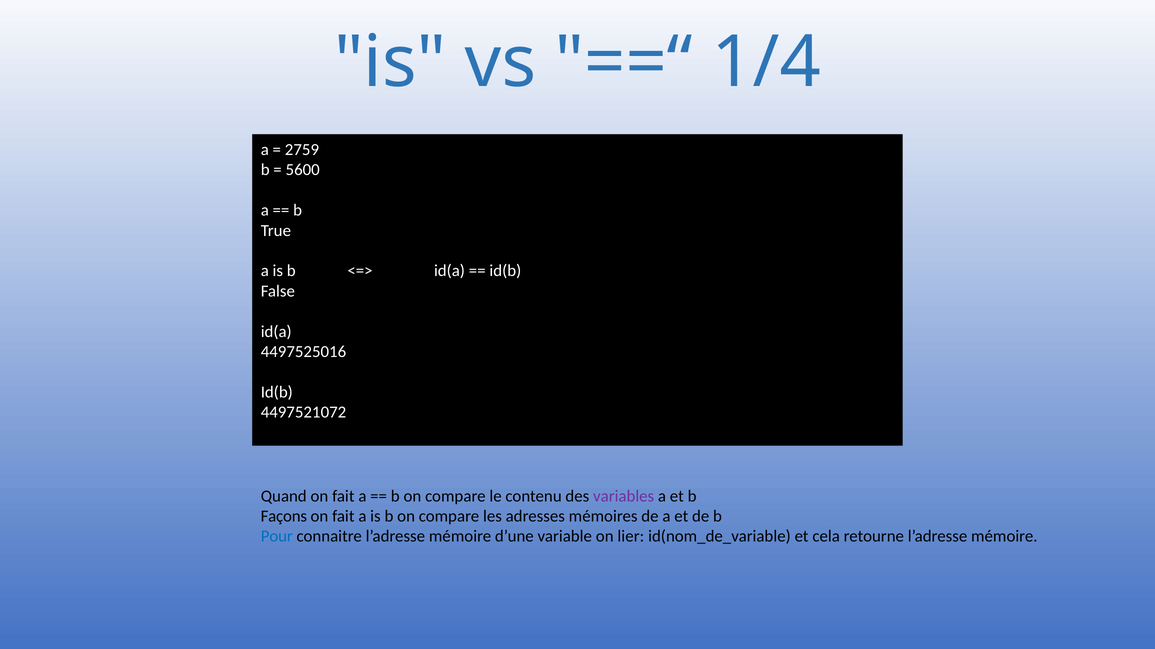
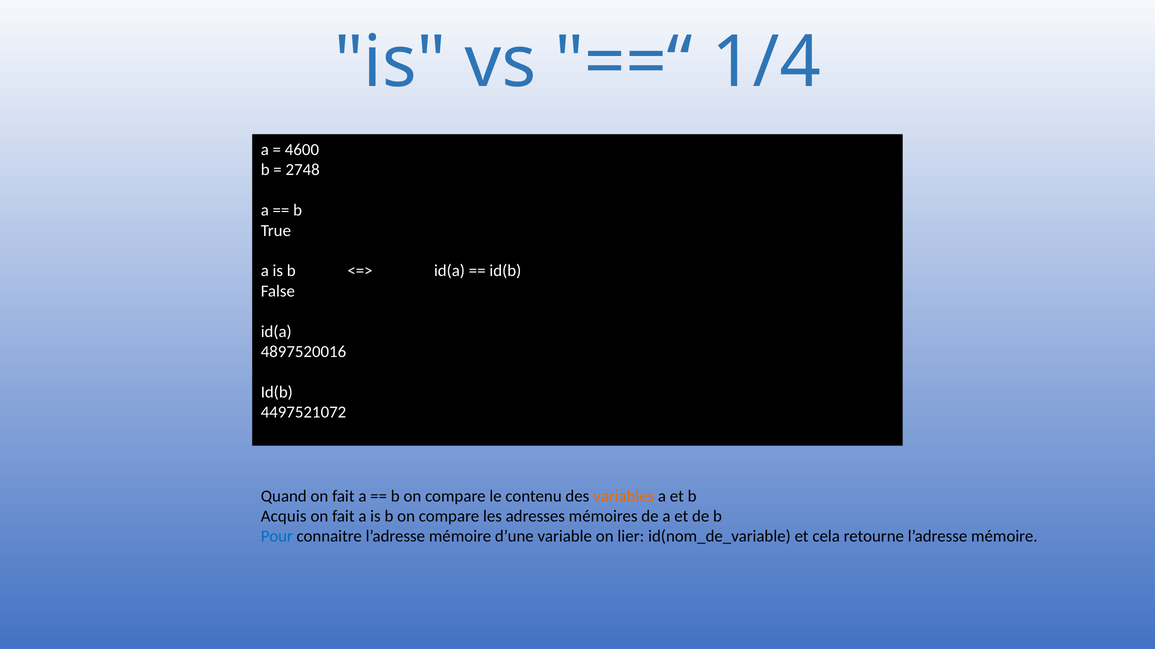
2759: 2759 -> 4600
5600: 5600 -> 2748
4497525016: 4497525016 -> 4897520016
variables colour: purple -> orange
Façons: Façons -> Acquis
